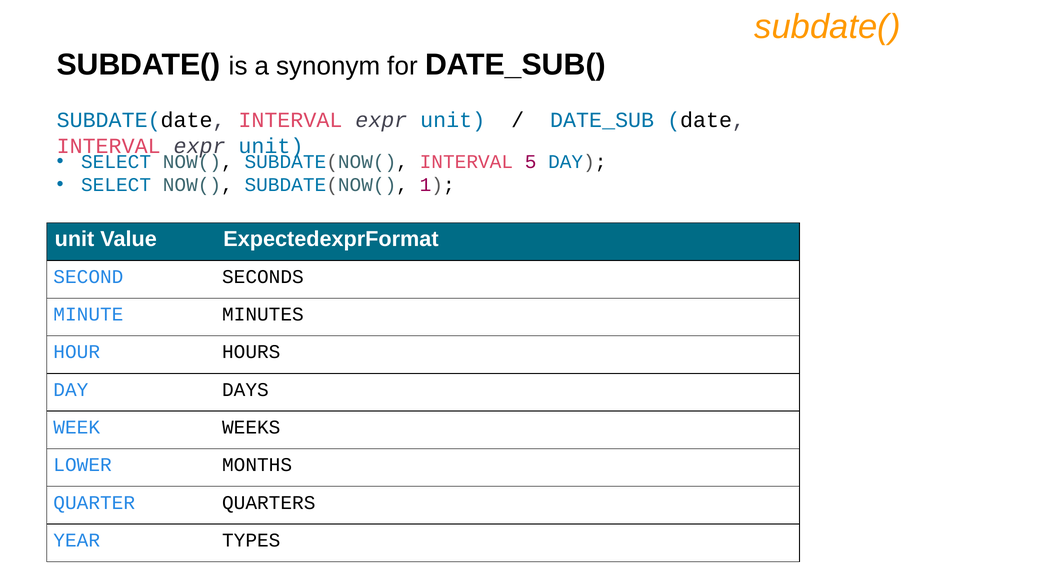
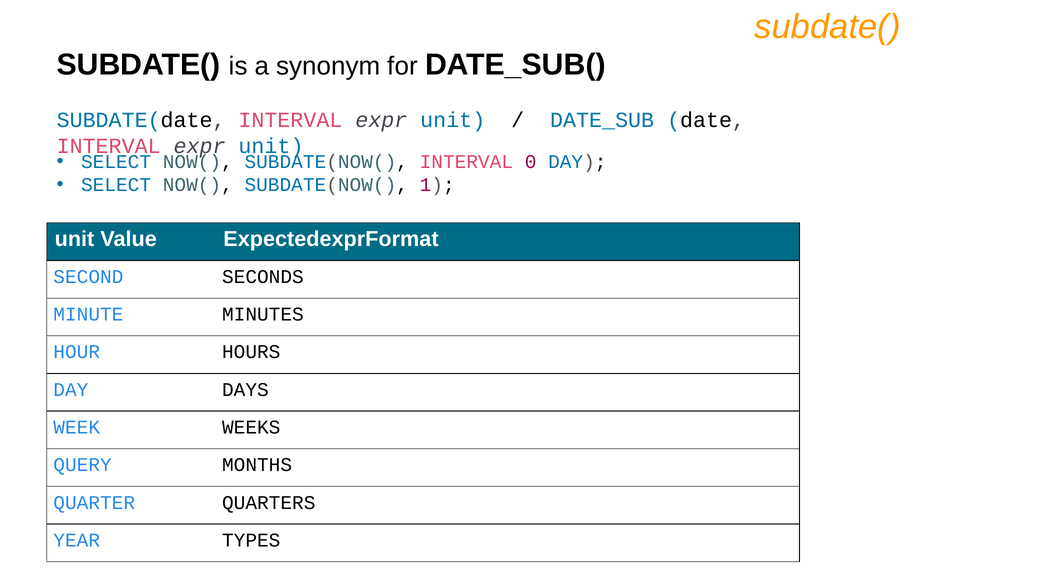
5: 5 -> 0
LOWER: LOWER -> QUERY
